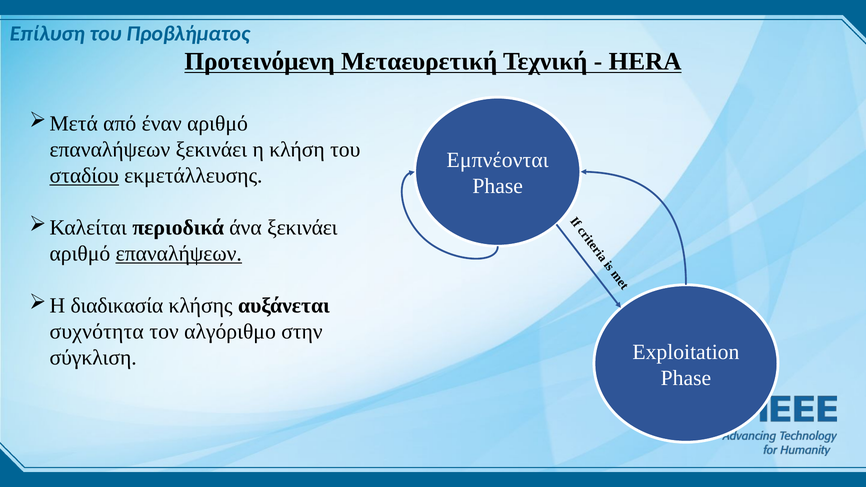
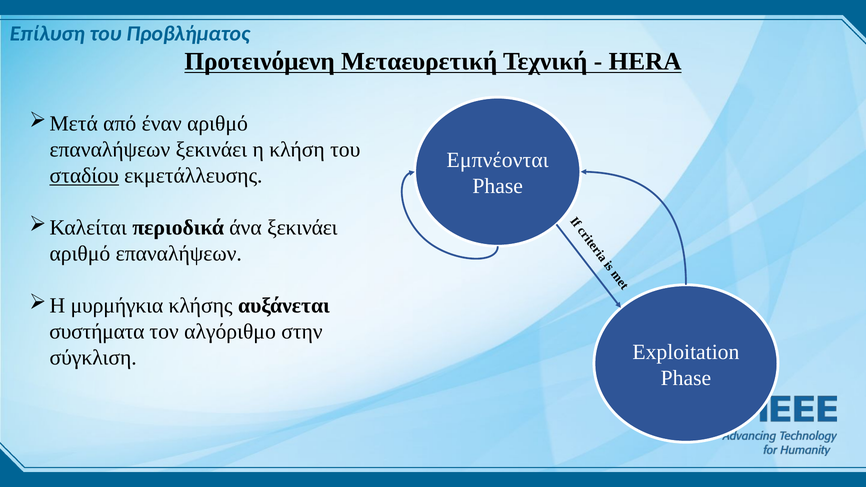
επαναλήψεων at (179, 254) underline: present -> none
διαδικασία: διαδικασία -> μυρμήγκια
συχνότητα: συχνότητα -> συστήματα
